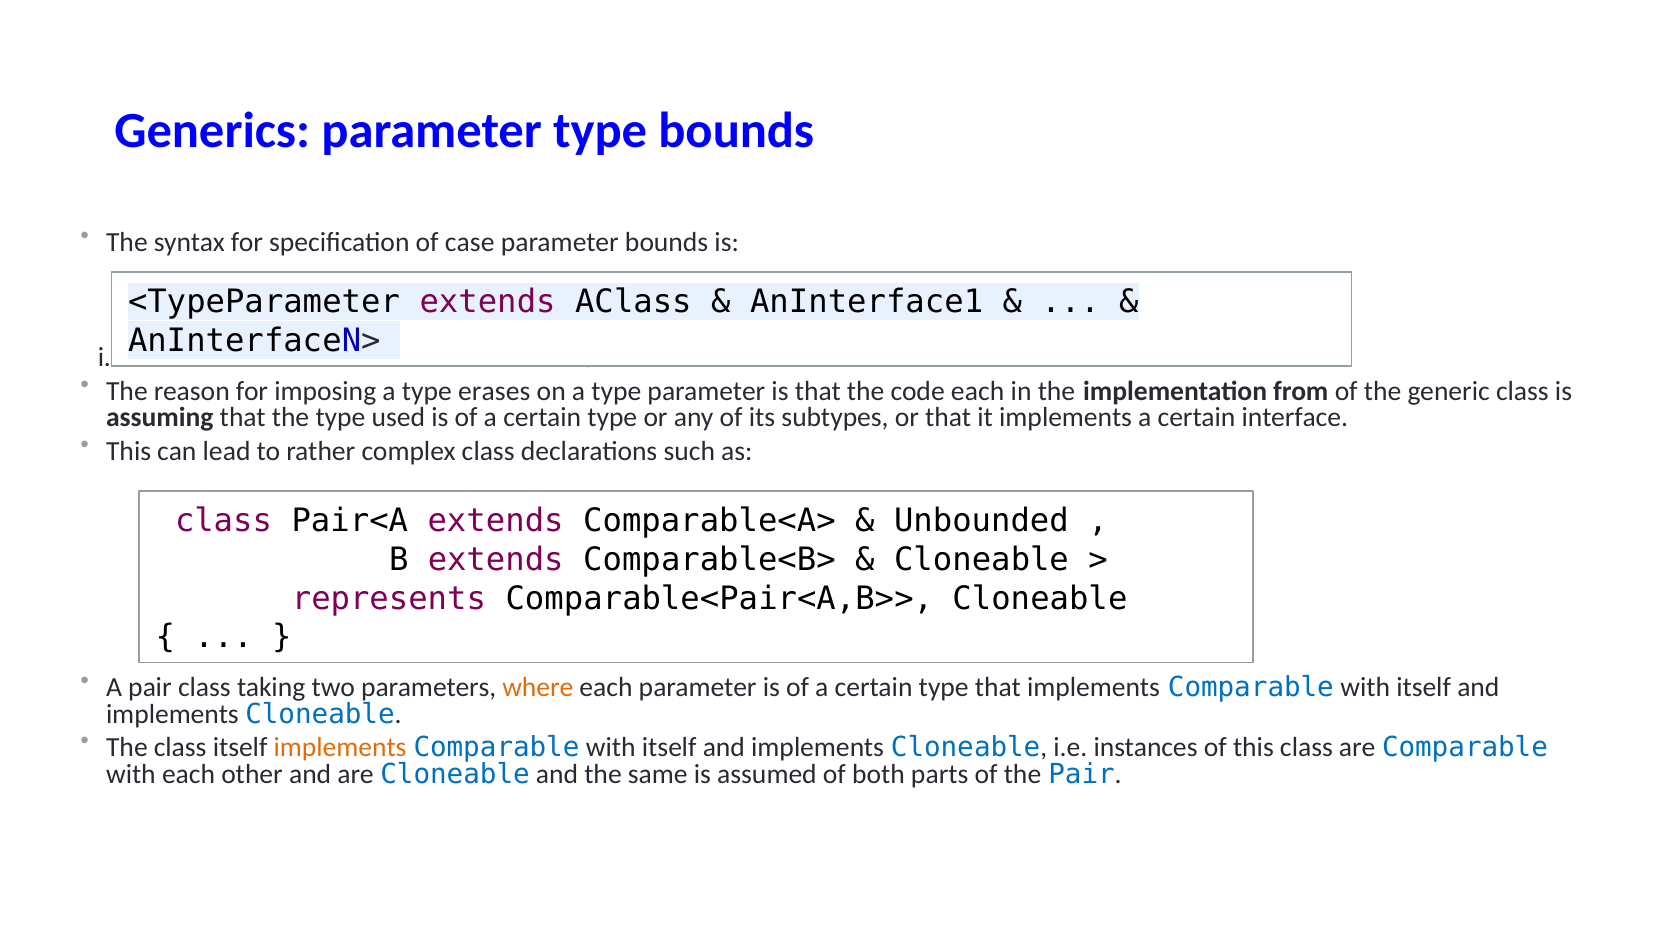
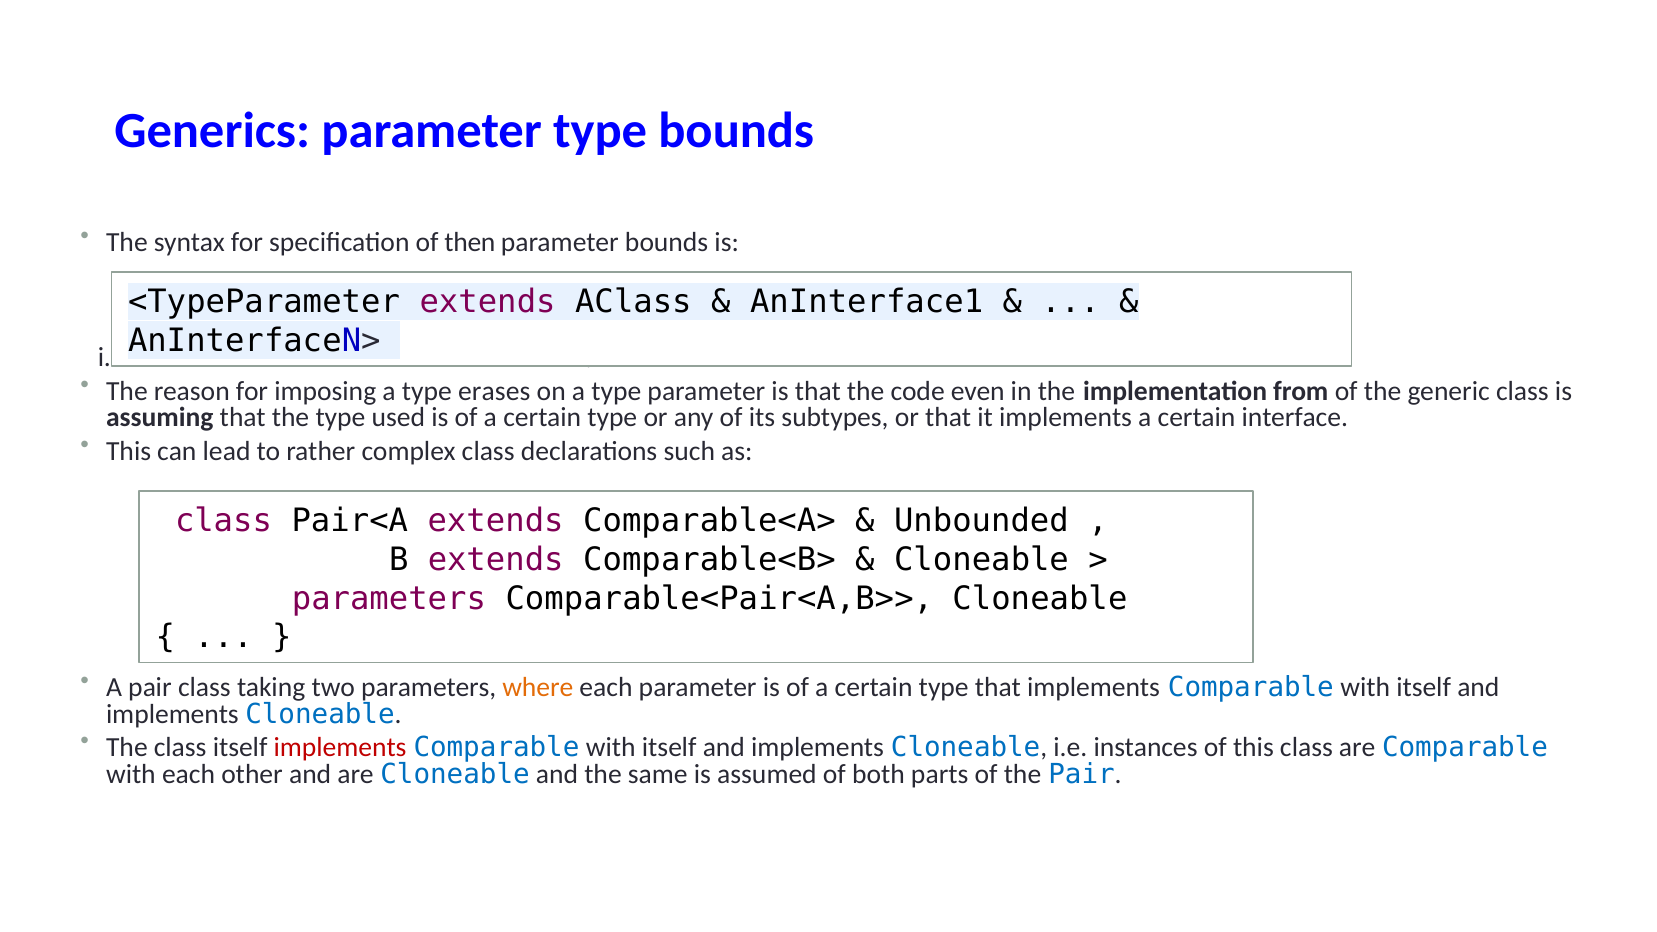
case: case -> then
code each: each -> even
represents at (389, 599): represents -> parameters
implements at (340, 748) colour: orange -> red
